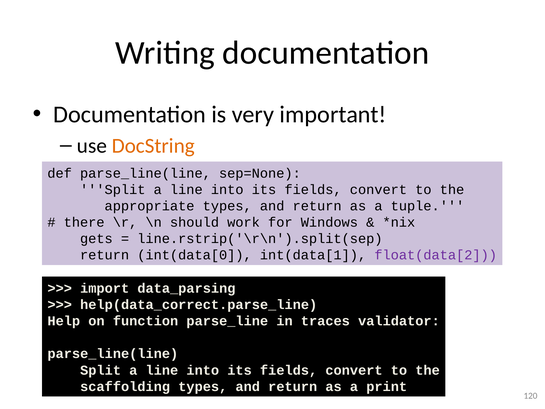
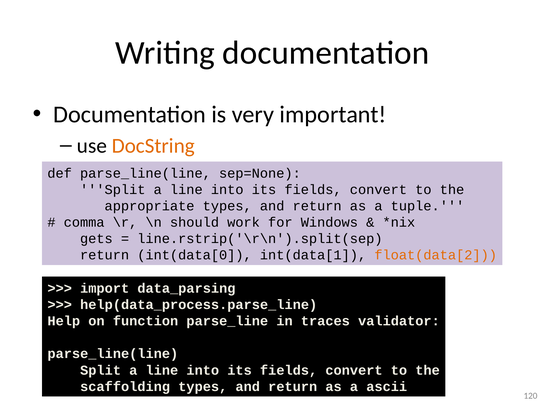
there: there -> comma
float(data[2 colour: purple -> orange
help(data_correct.parse_line: help(data_correct.parse_line -> help(data_process.parse_line
print: print -> ascii
